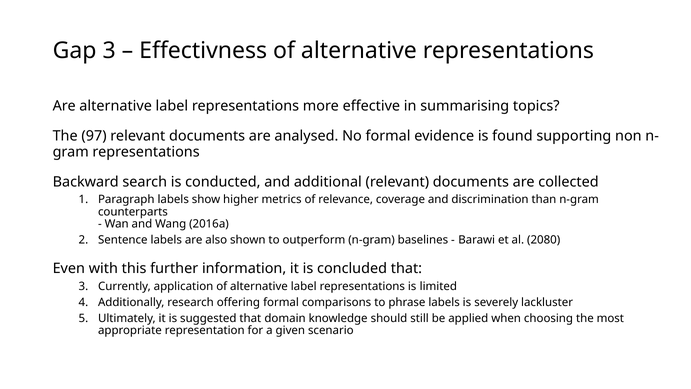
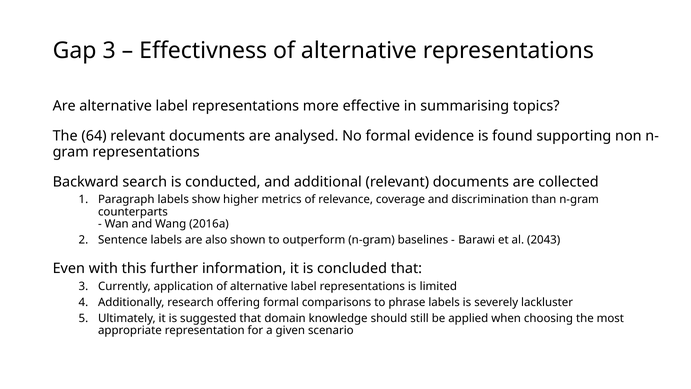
97: 97 -> 64
2080: 2080 -> 2043
